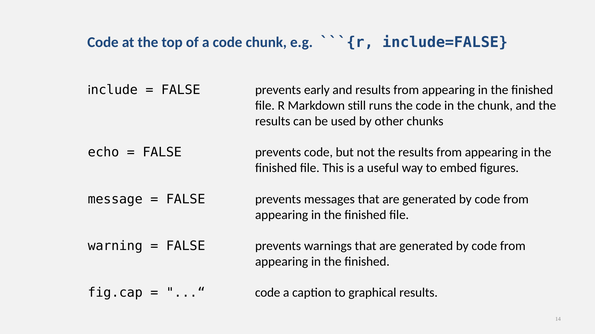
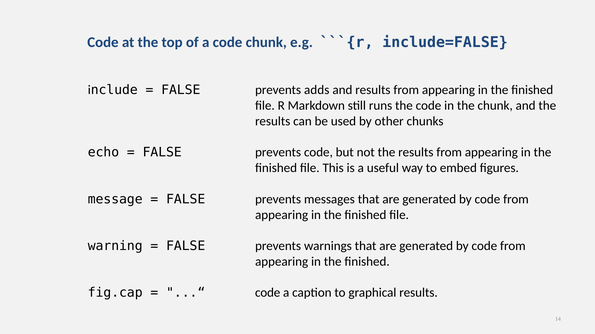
early: early -> adds
